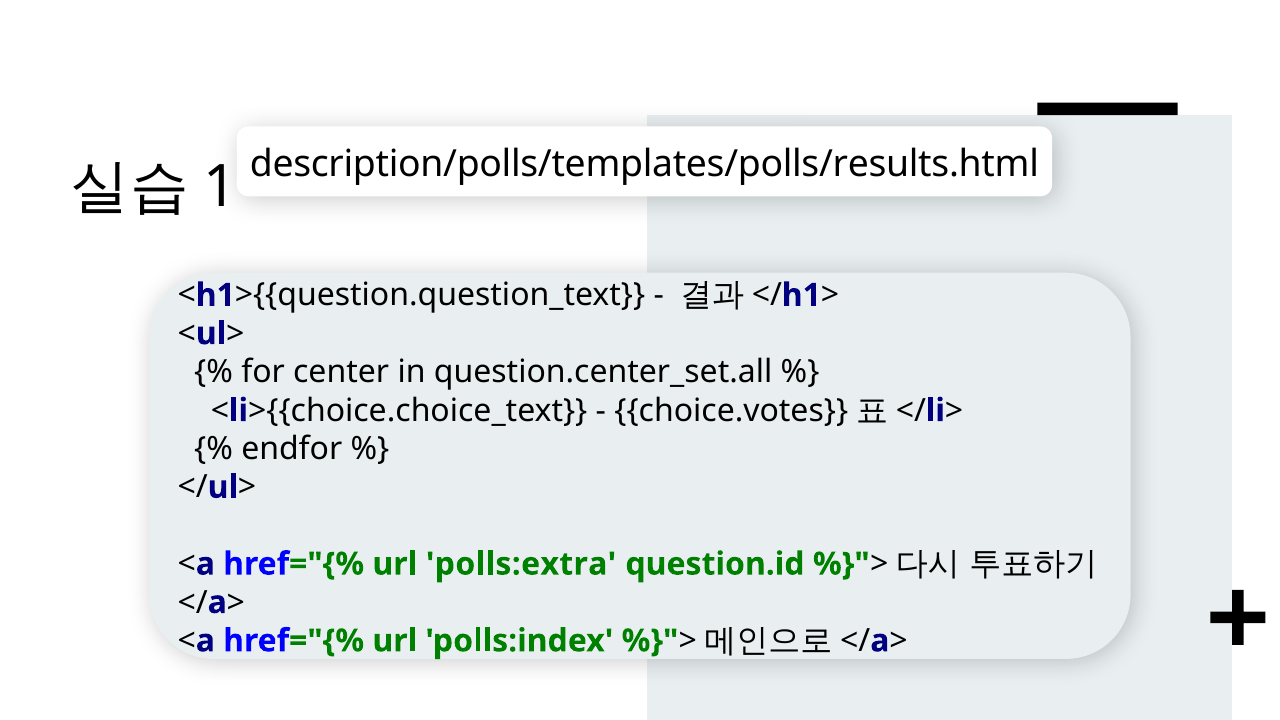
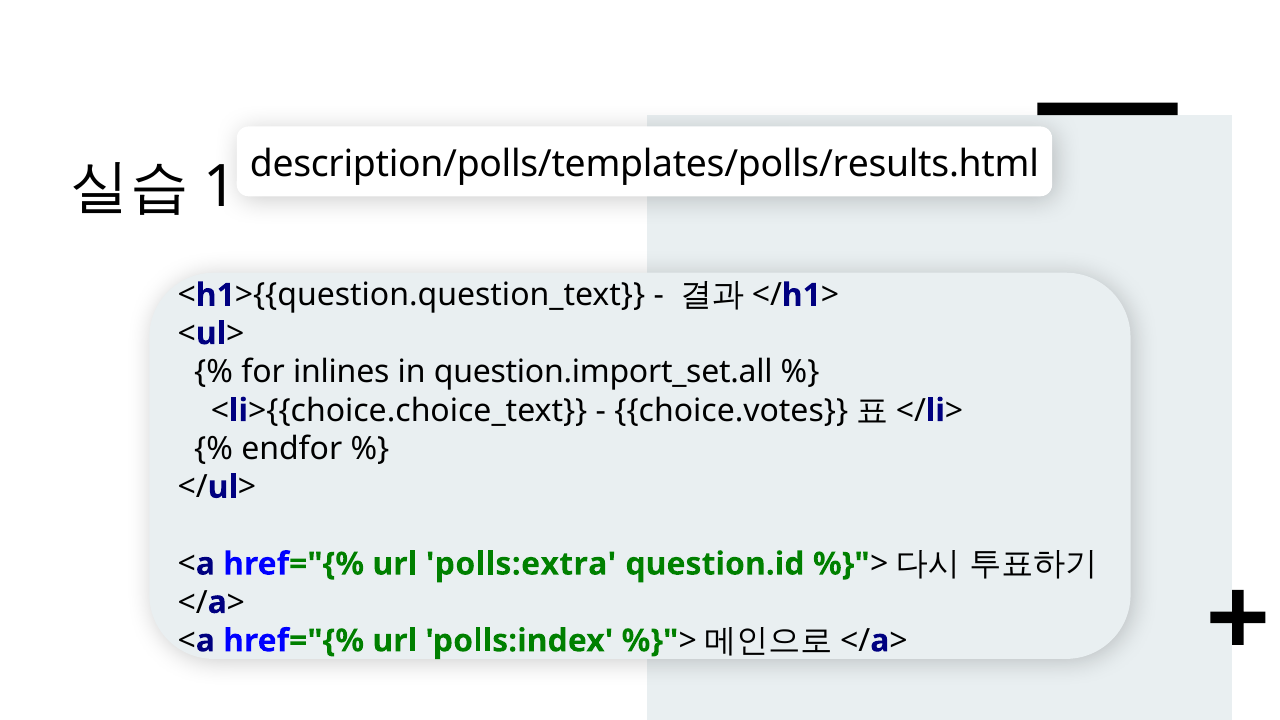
center: center -> inlines
question.center_set.all: question.center_set.all -> question.import_set.all
